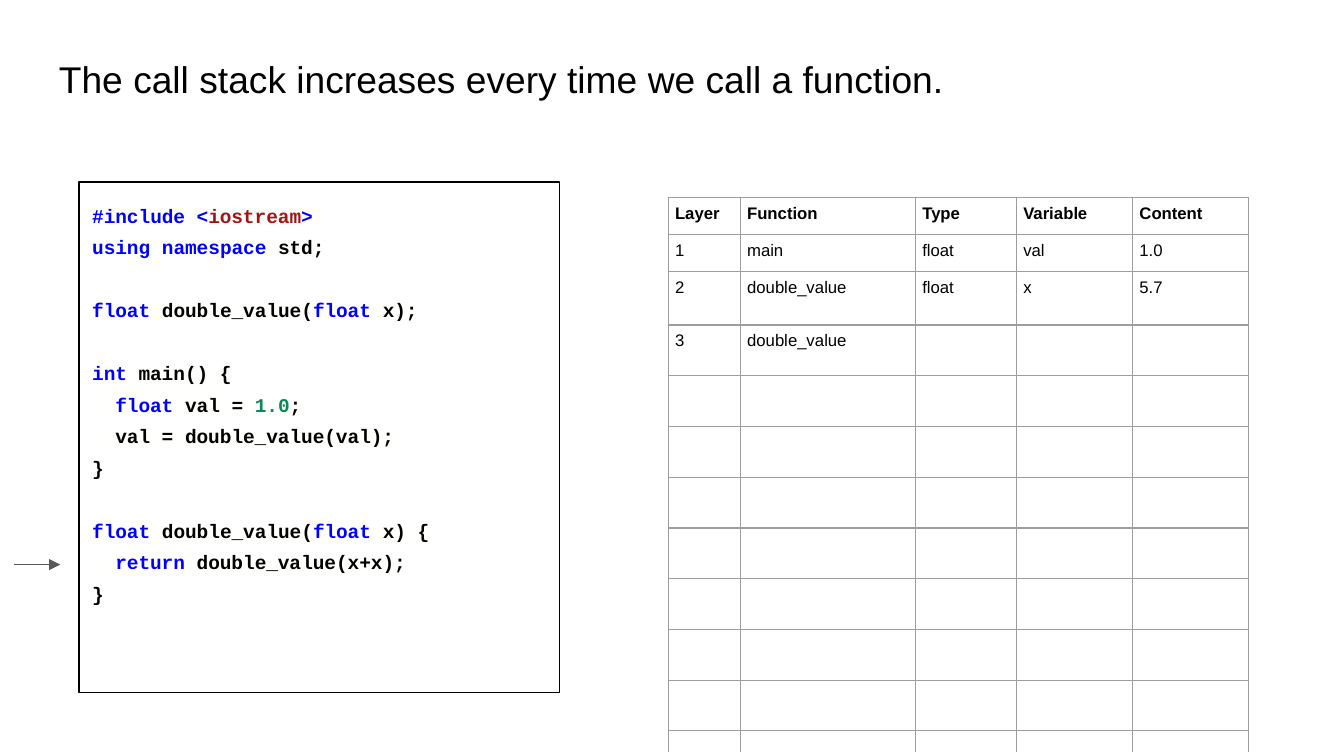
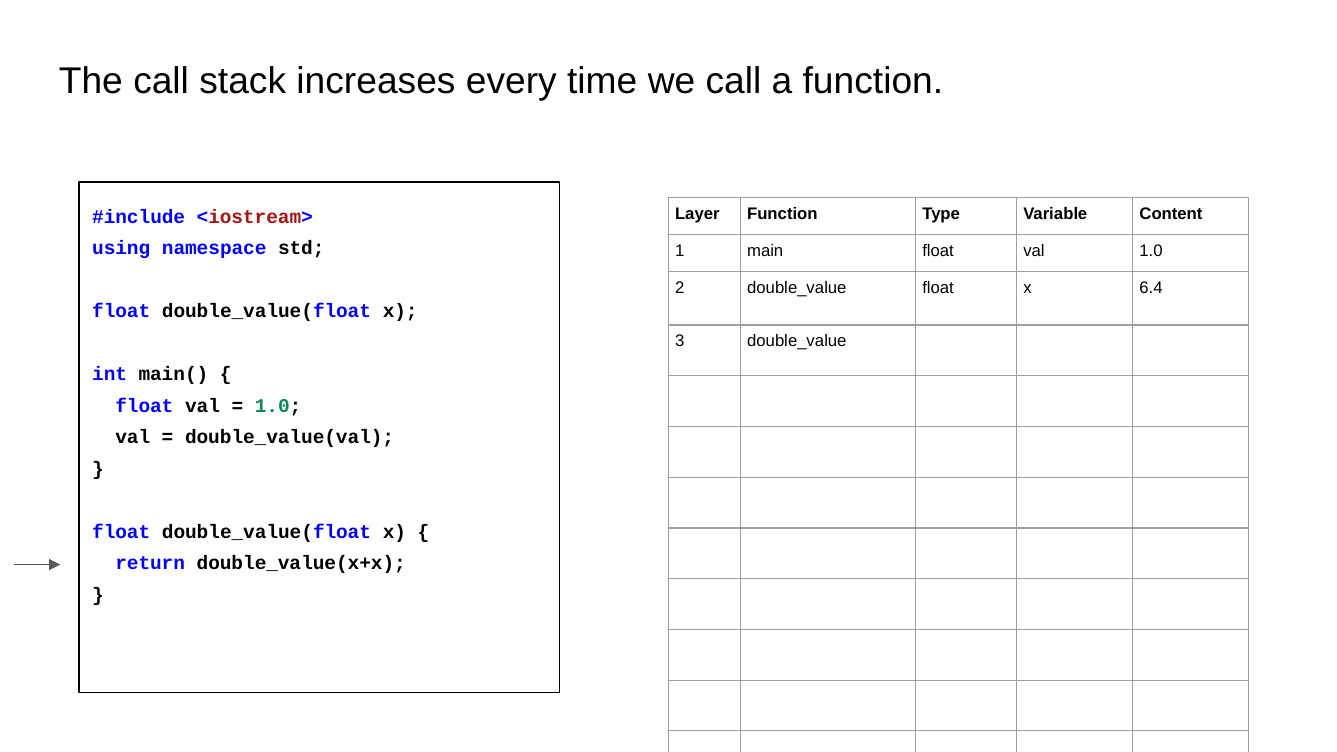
5.7: 5.7 -> 6.4
